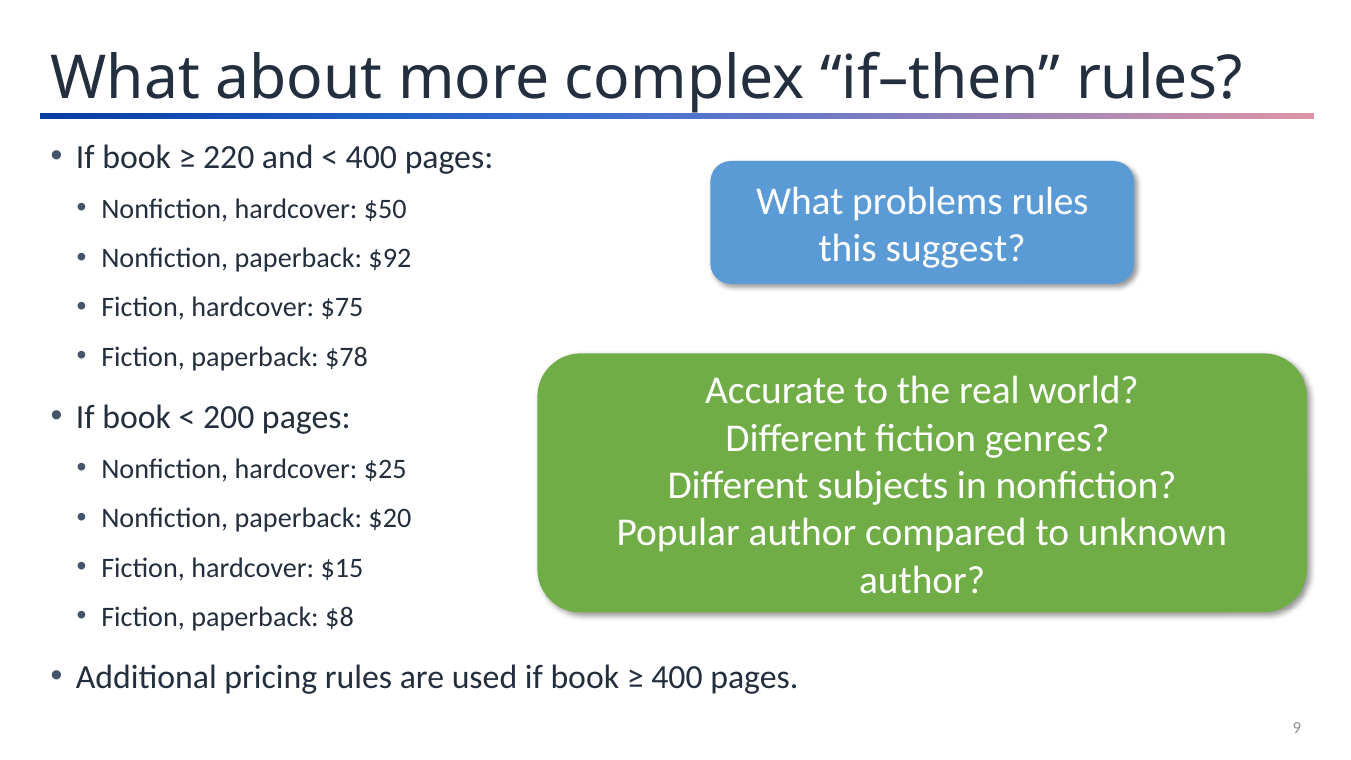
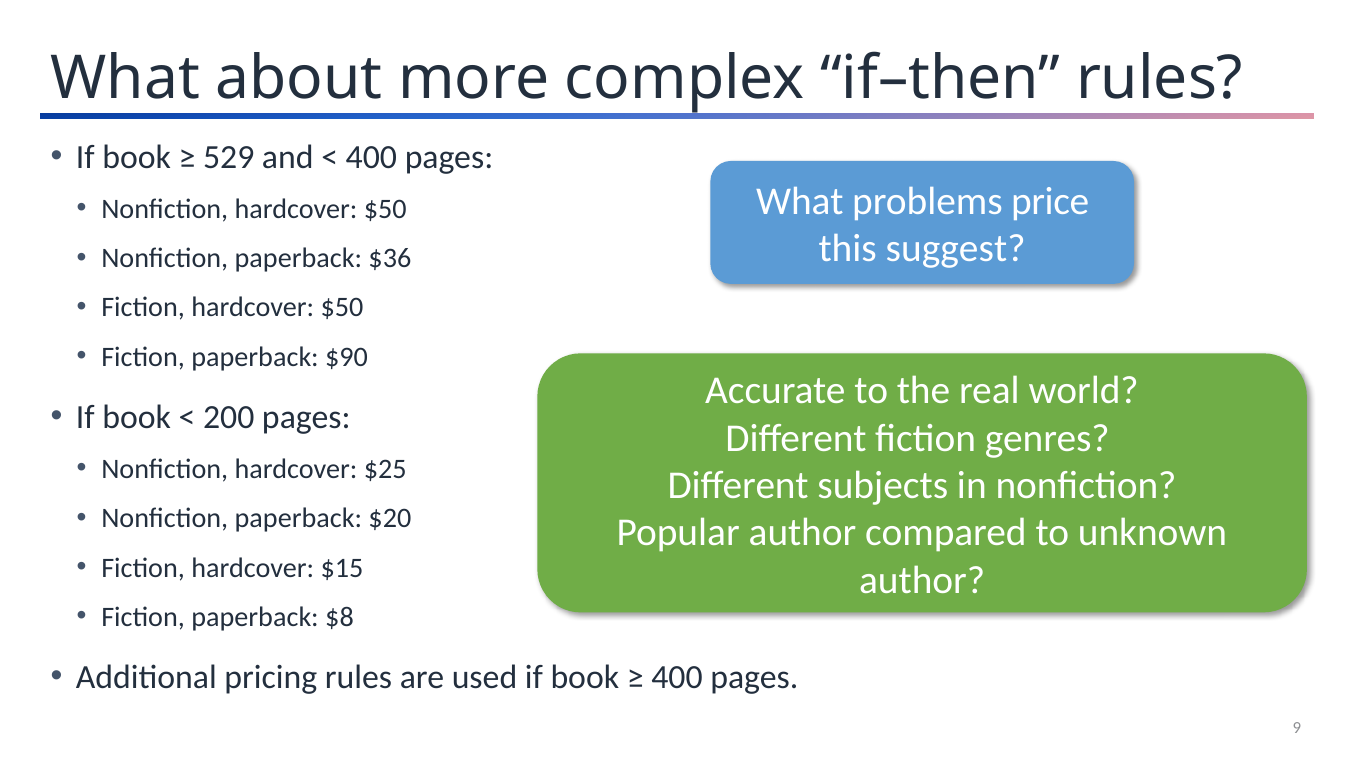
220: 220 -> 529
problems rules: rules -> price
$92: $92 -> $36
Fiction hardcover $75: $75 -> $50
$78: $78 -> $90
